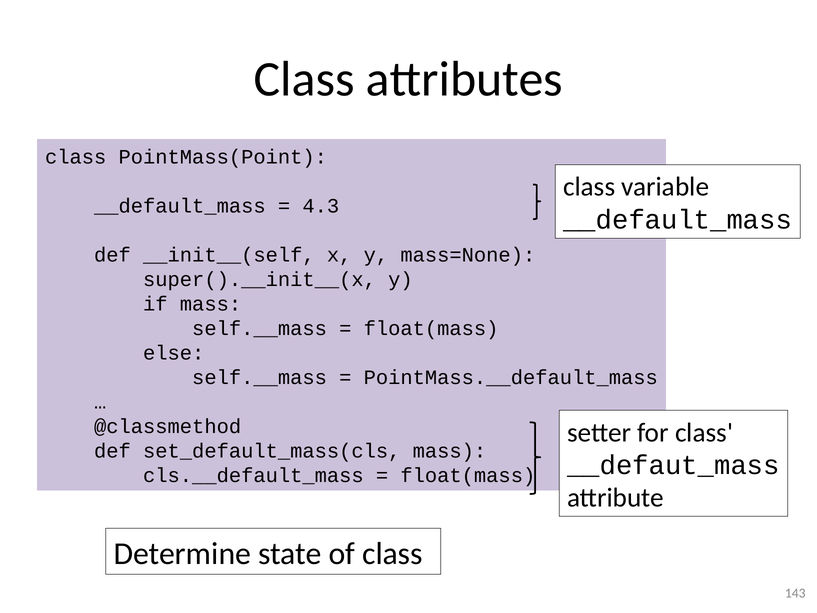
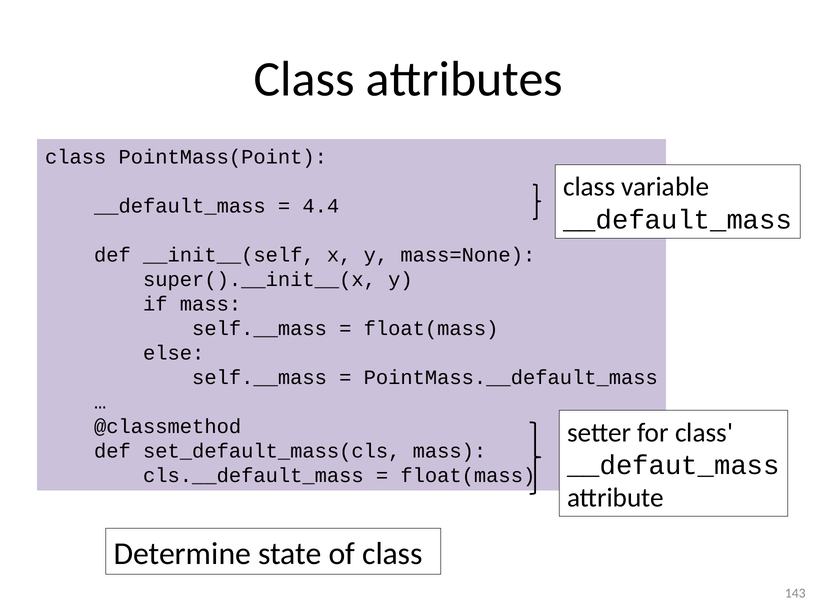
4.3: 4.3 -> 4.4
